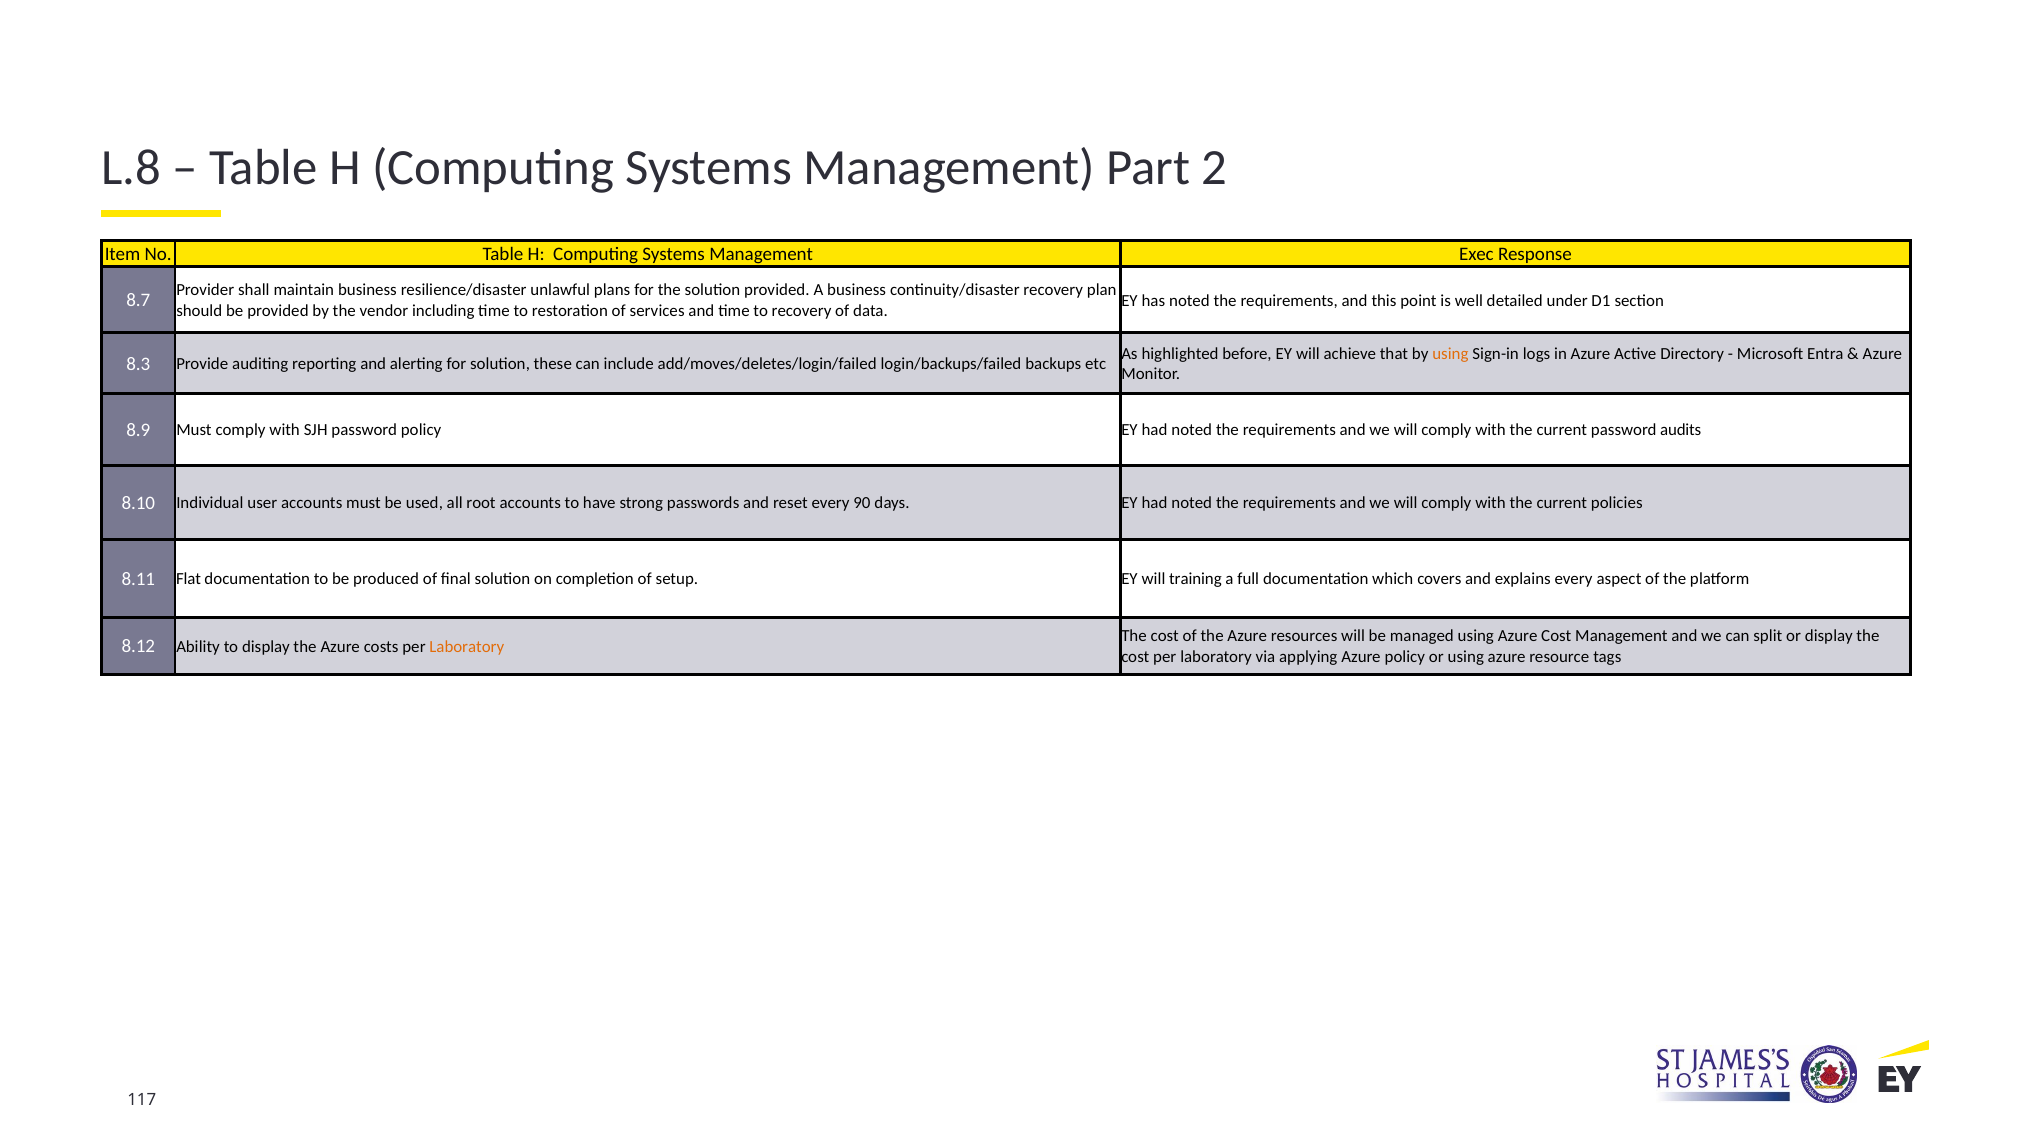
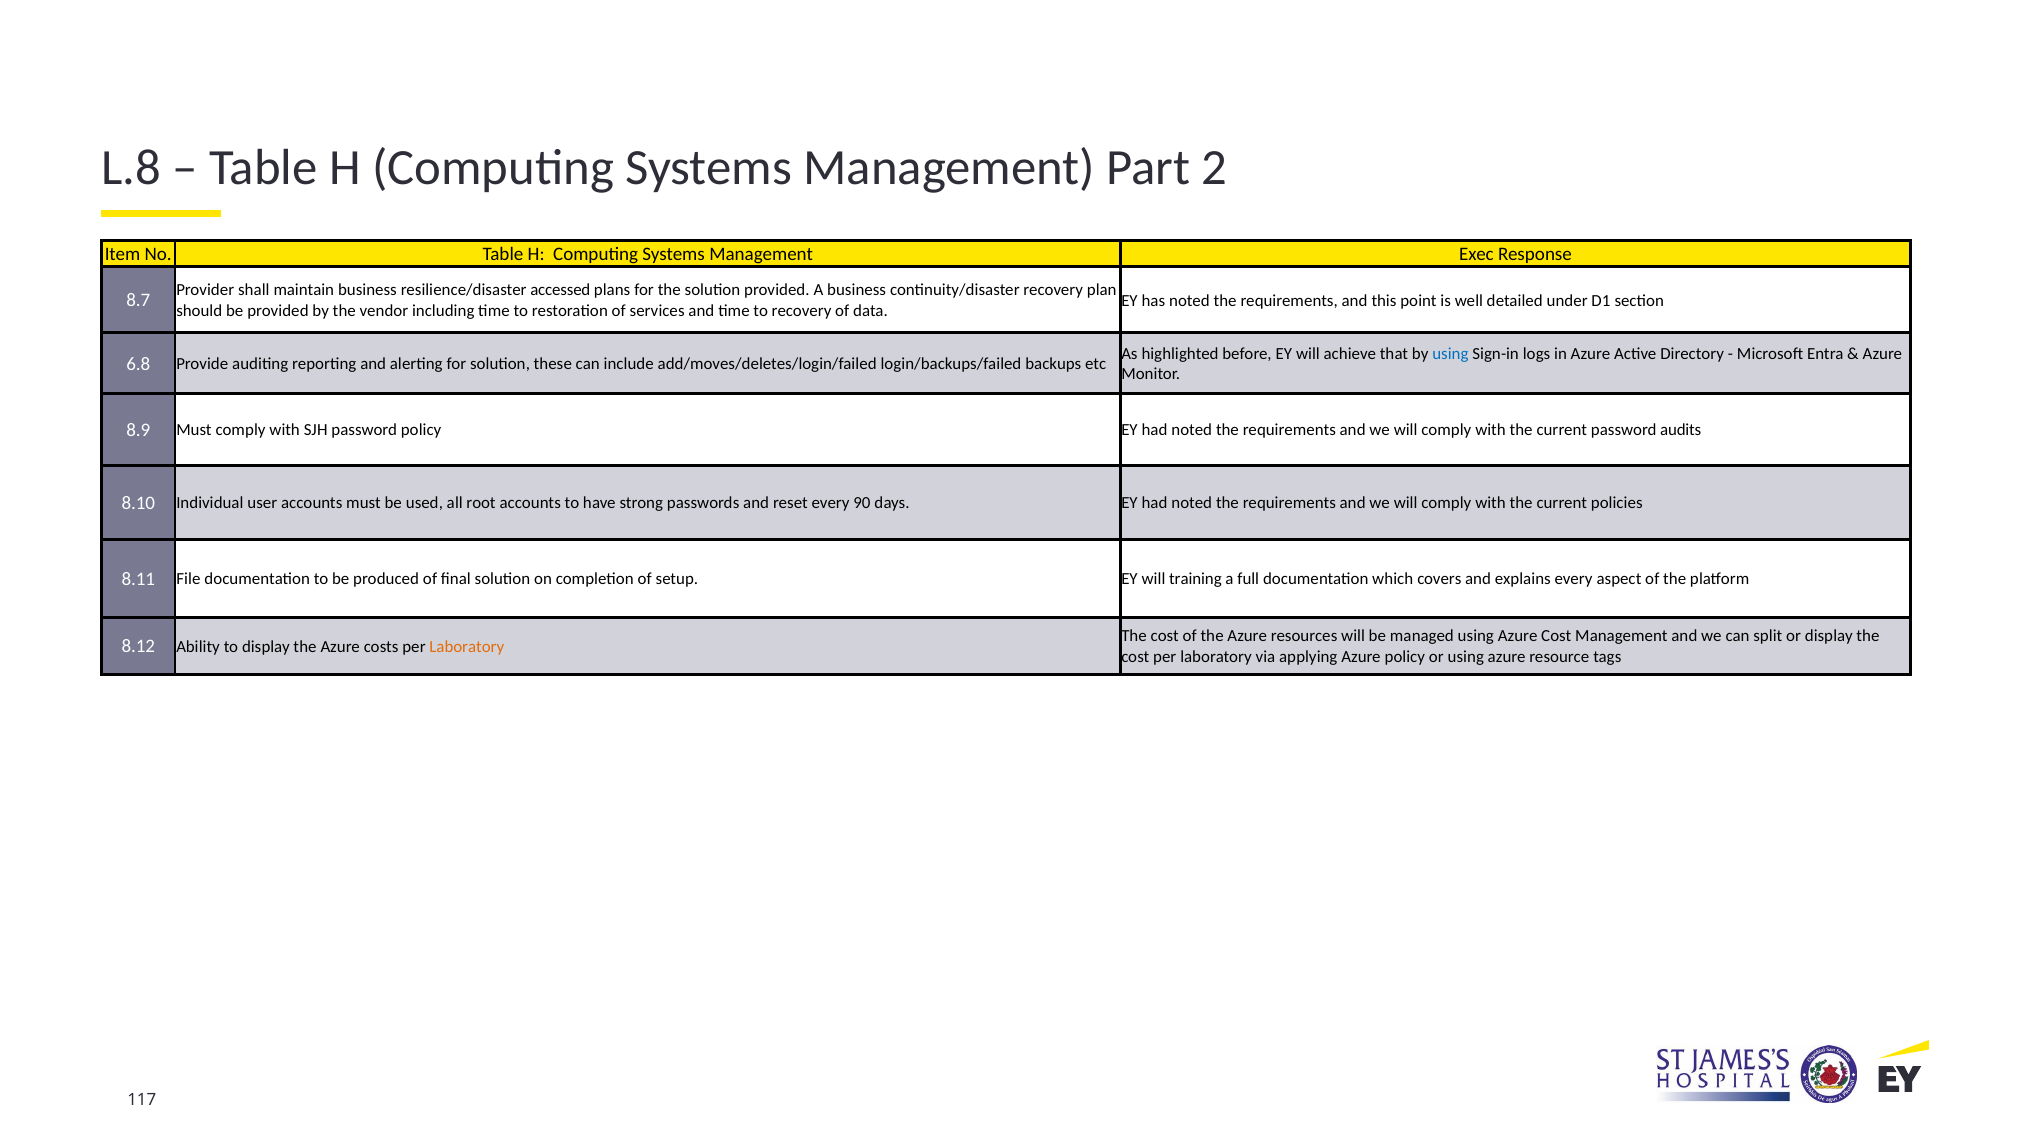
unlawful: unlawful -> accessed
using at (1450, 354) colour: orange -> blue
8.3: 8.3 -> 6.8
Flat: Flat -> File
